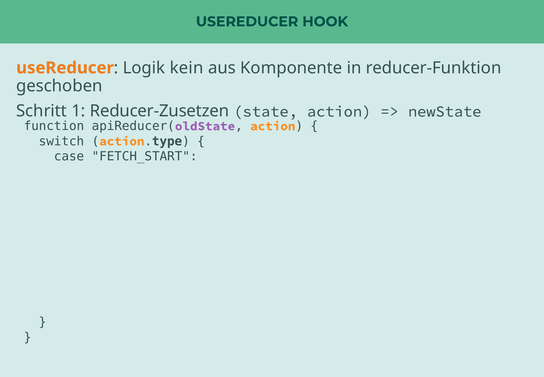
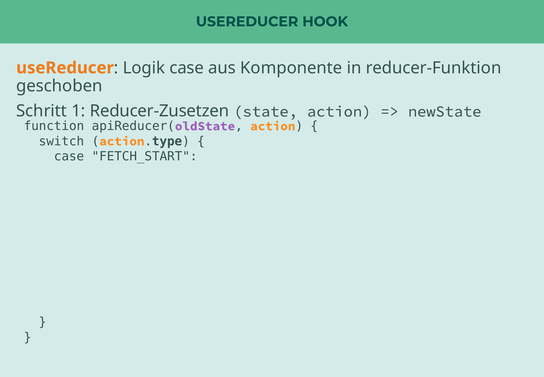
Logik kein: kein -> case
